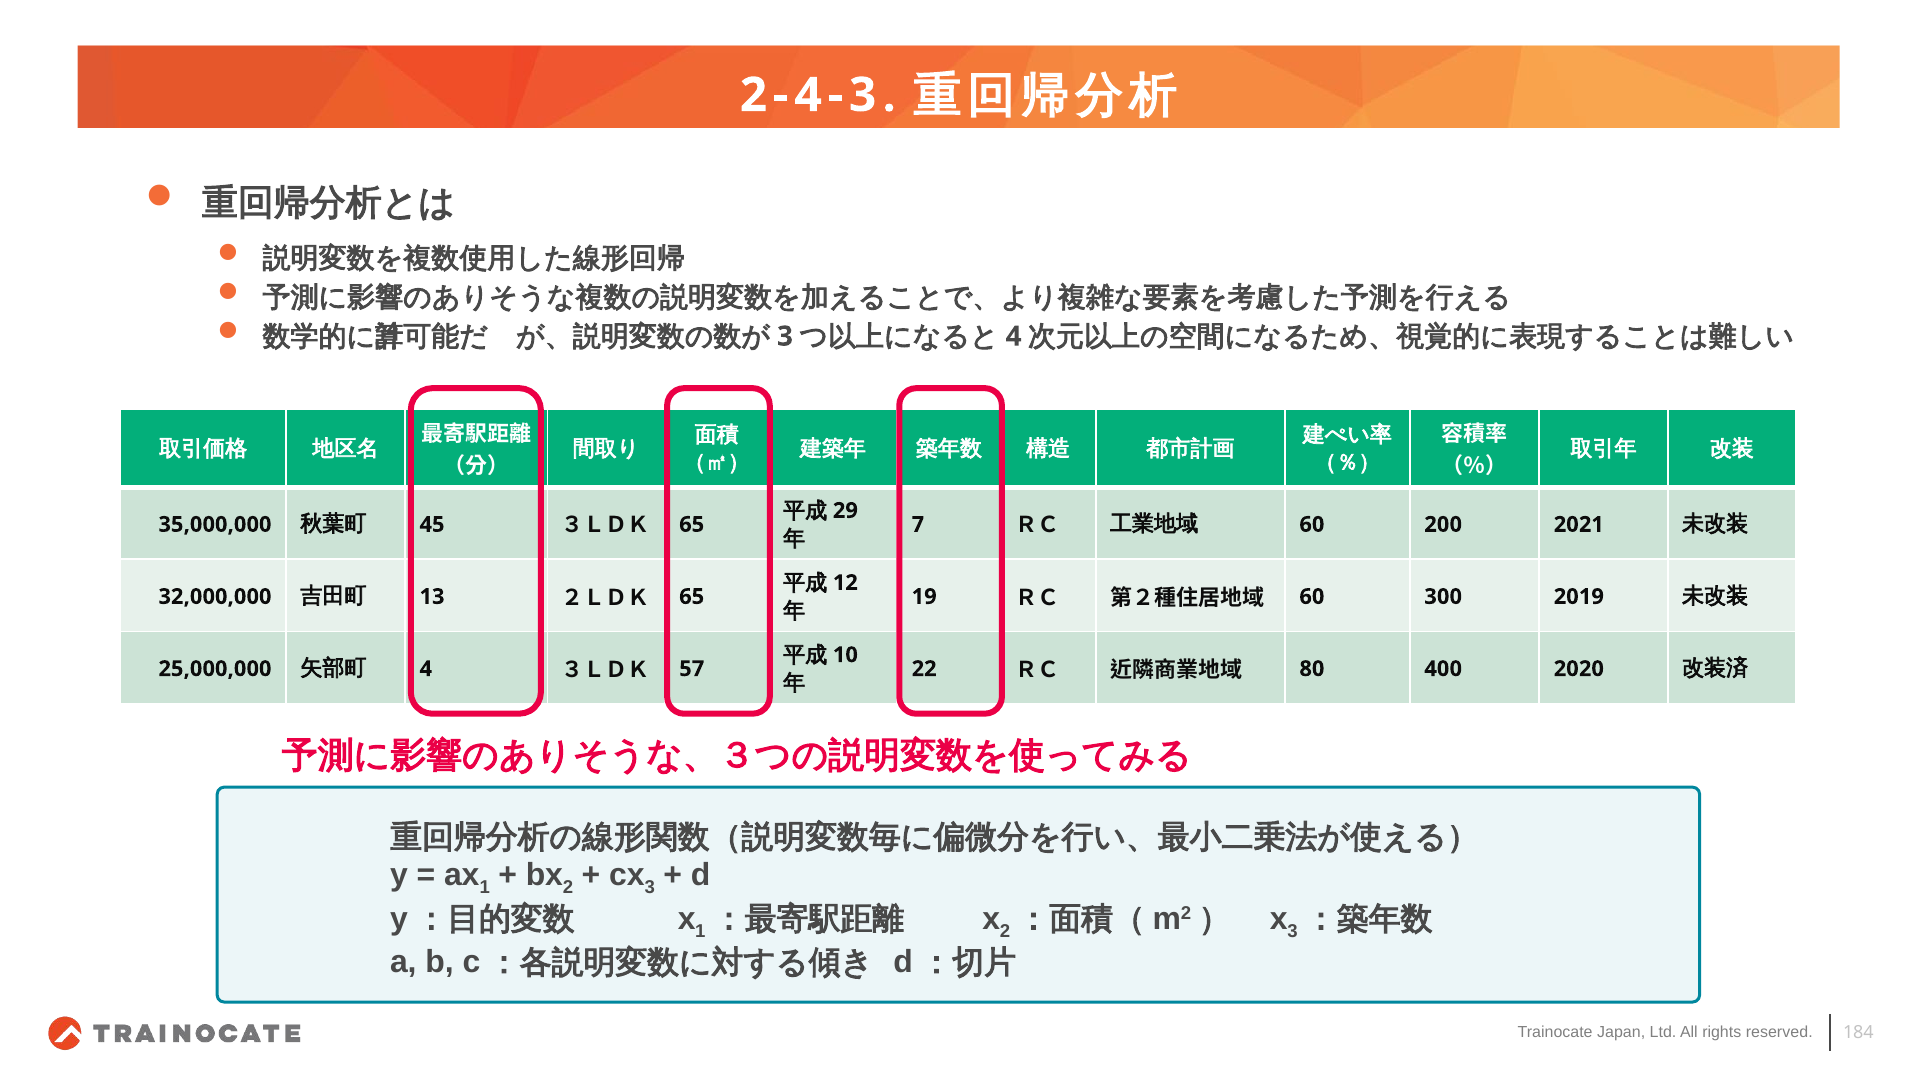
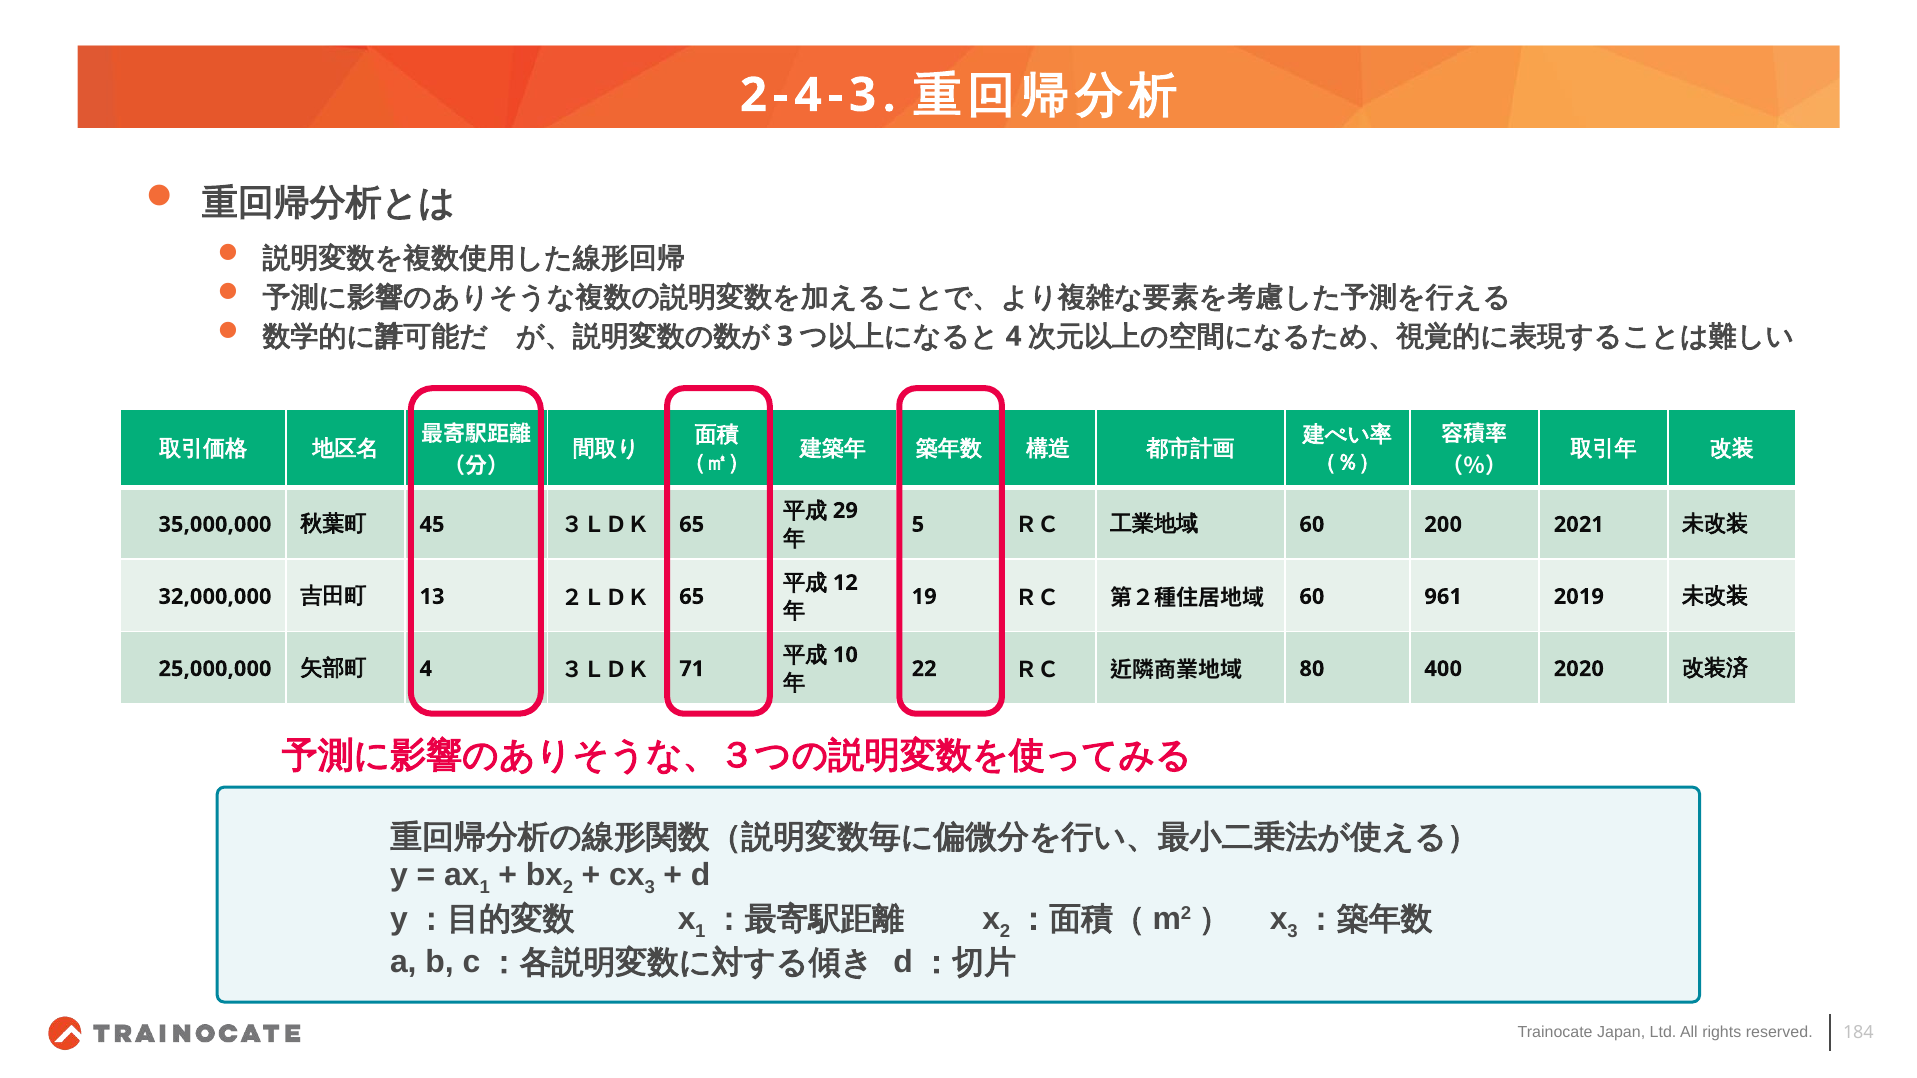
7: 7 -> 5
300: 300 -> 961
57: 57 -> 71
